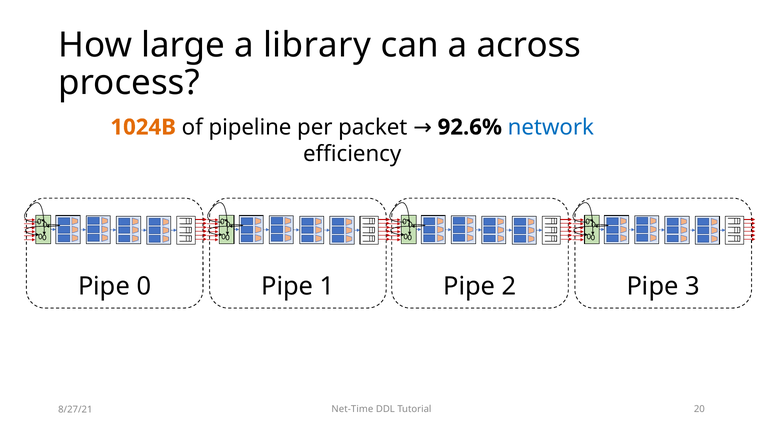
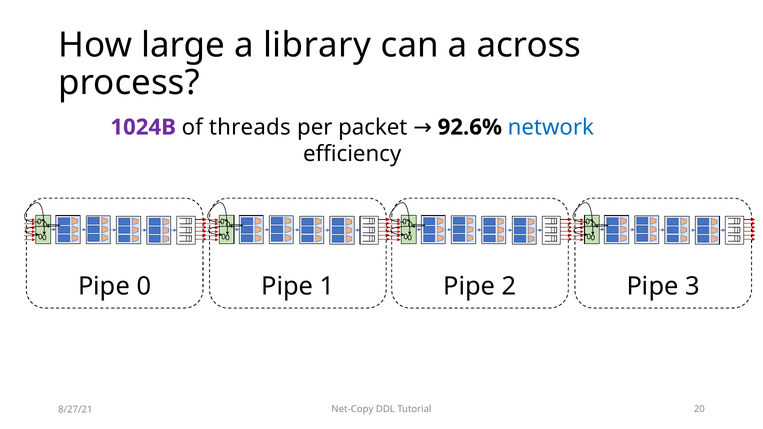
1024B colour: orange -> purple
pipeline: pipeline -> threads
Net-Time: Net-Time -> Net-Copy
